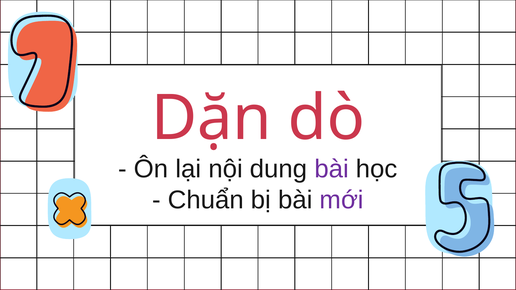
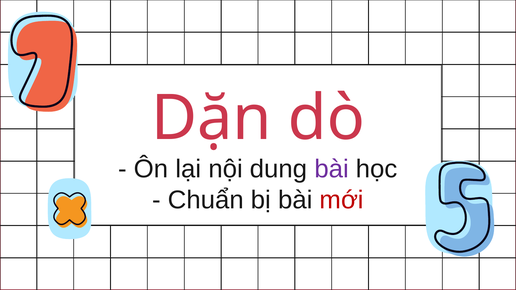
mới colour: purple -> red
